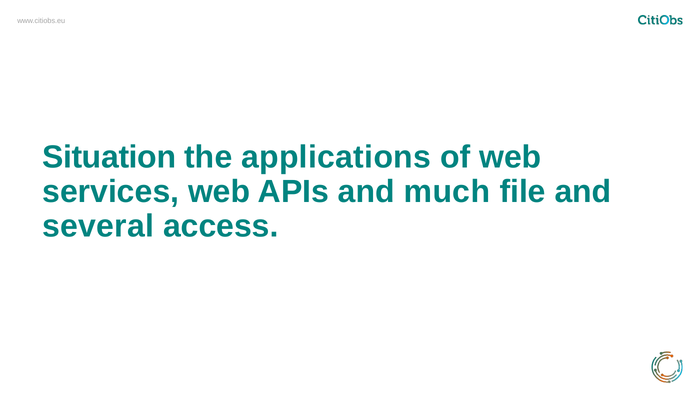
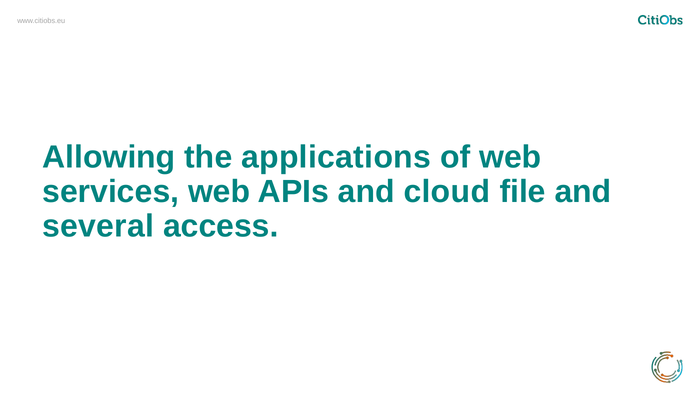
Situation: Situation -> Allowing
much: much -> cloud
